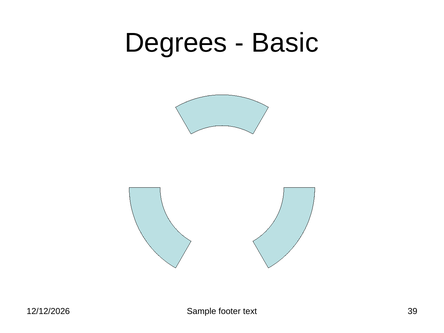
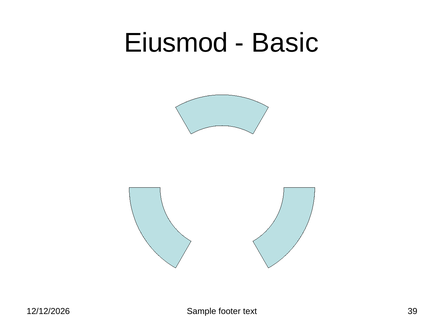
Degrees: Degrees -> Eiusmod
